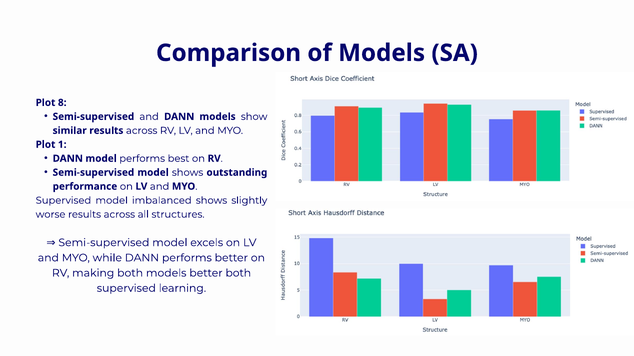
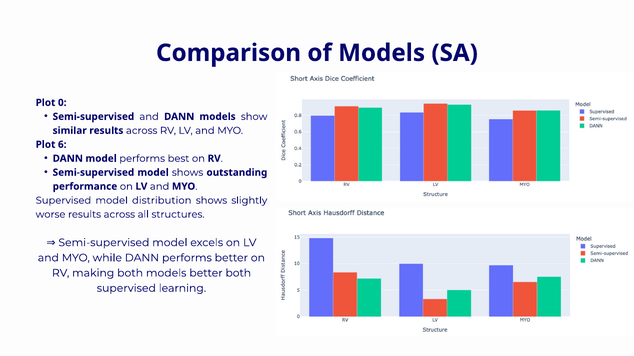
8: 8 -> 0
1: 1 -> 6
imbalanced: imbalanced -> distribution
